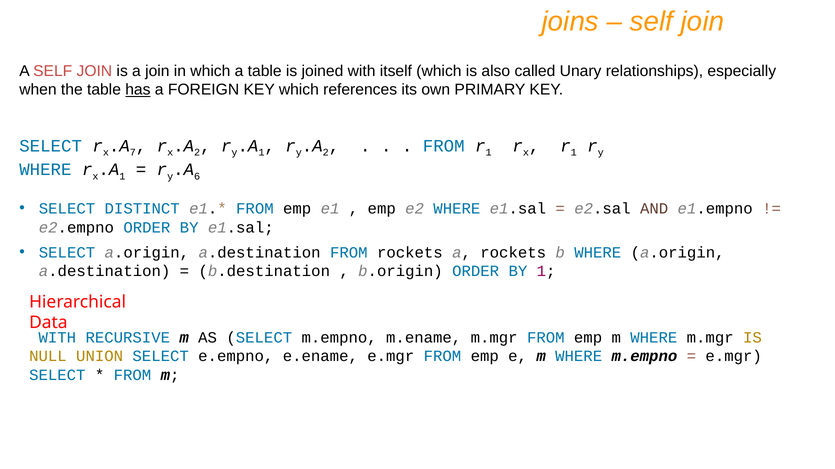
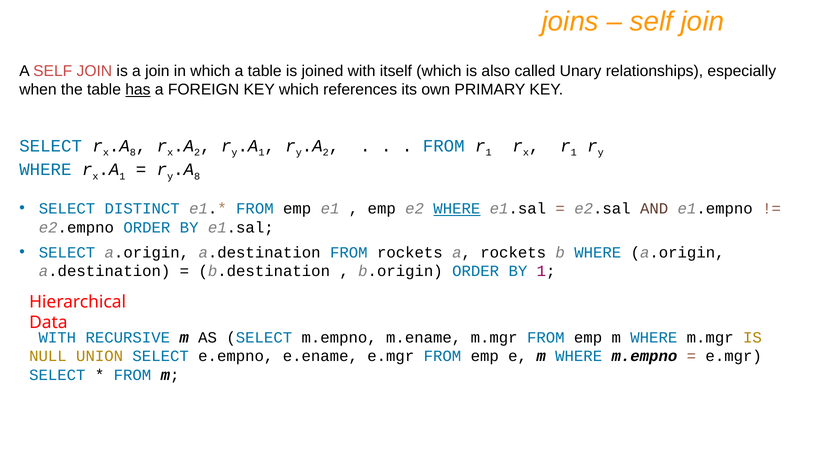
7 at (133, 153): 7 -> 8
6 at (197, 177): 6 -> 8
WHERE at (457, 209) underline: none -> present
